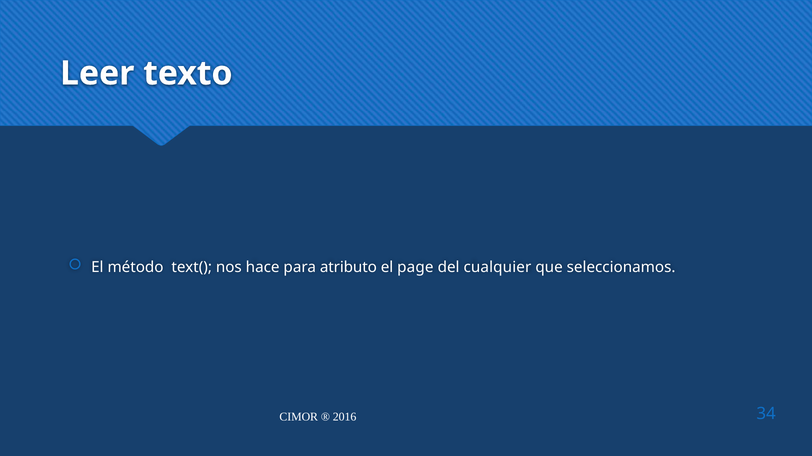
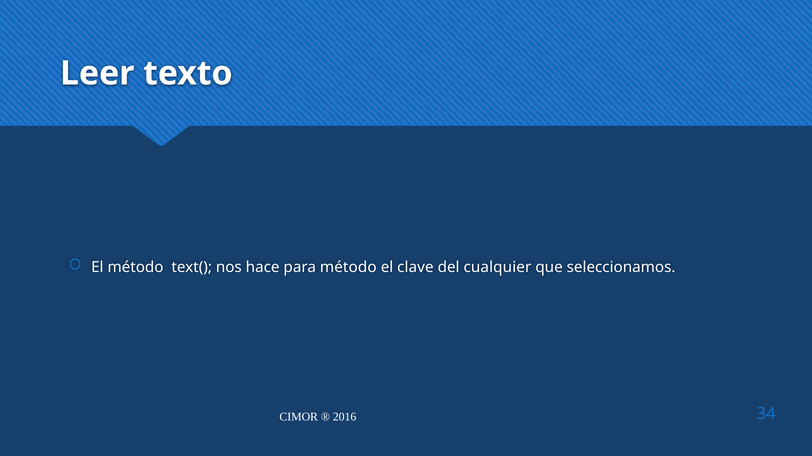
para atributo: atributo -> método
page: page -> clave
